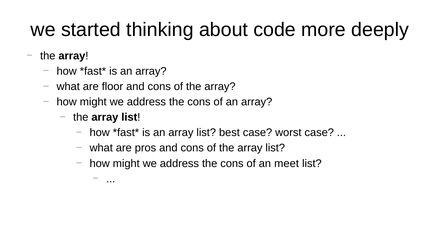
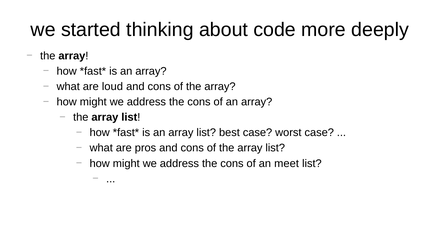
floor: floor -> loud
